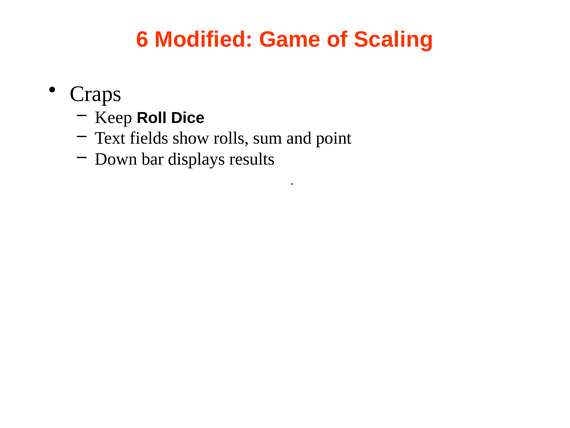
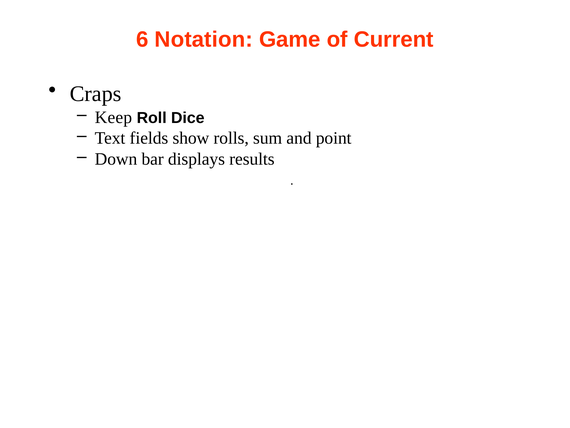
Modified: Modified -> Notation
Scaling: Scaling -> Current
